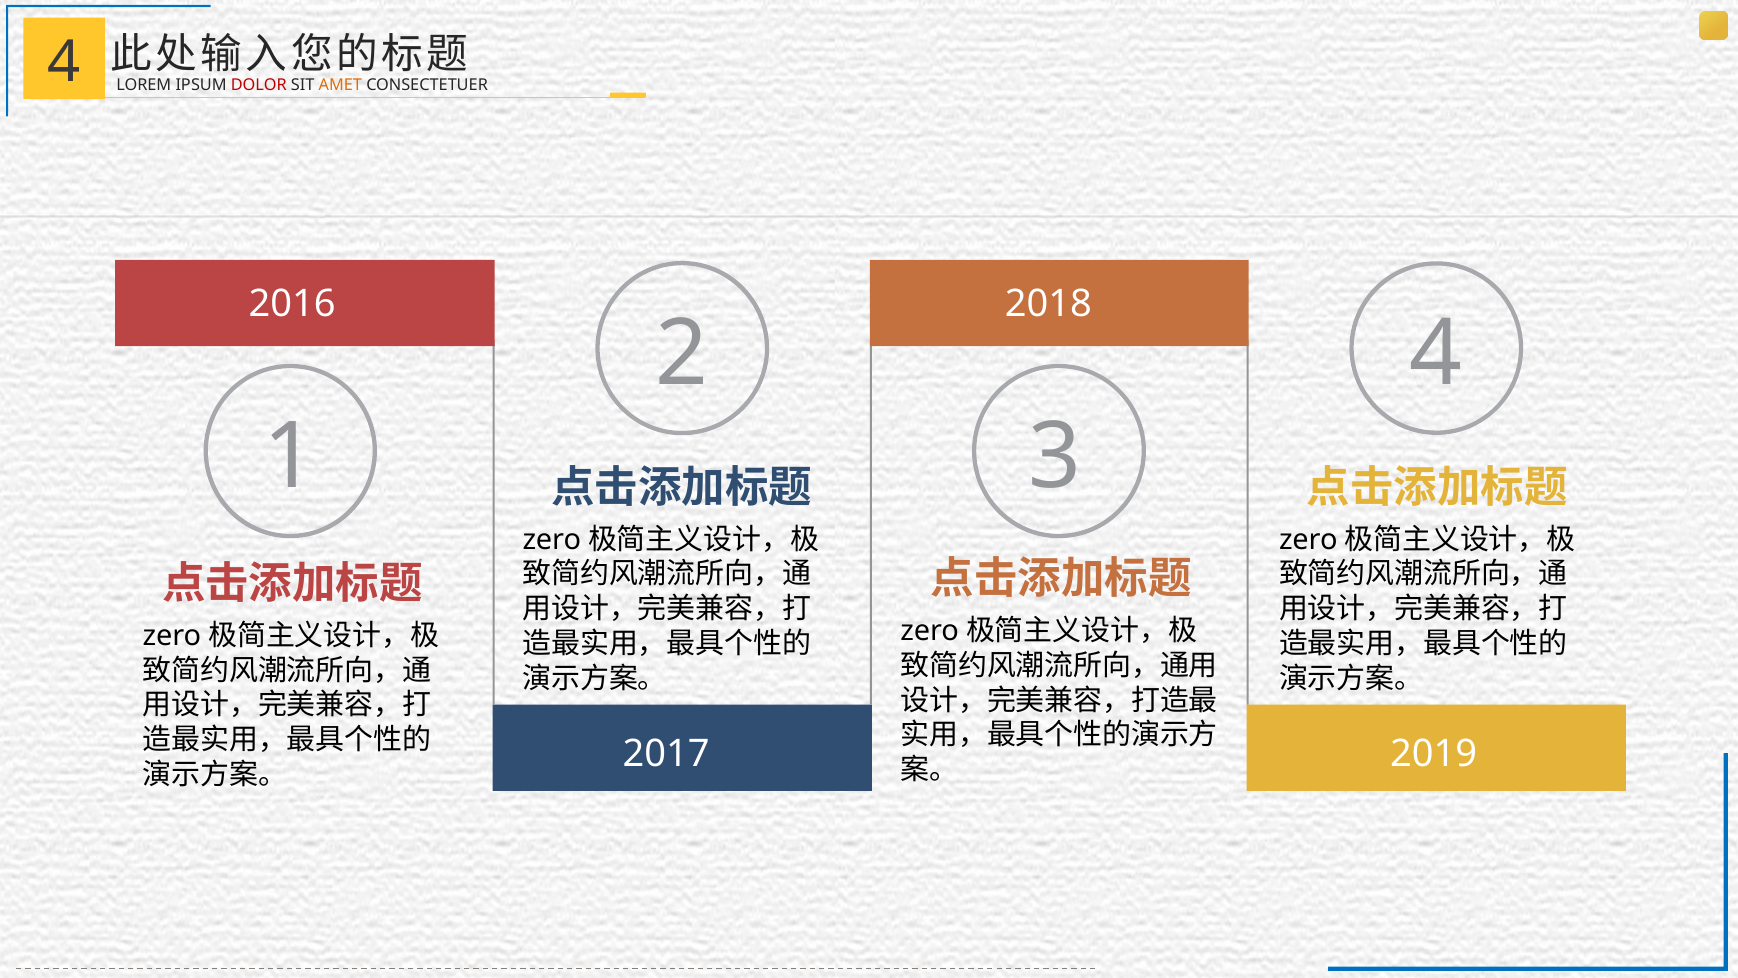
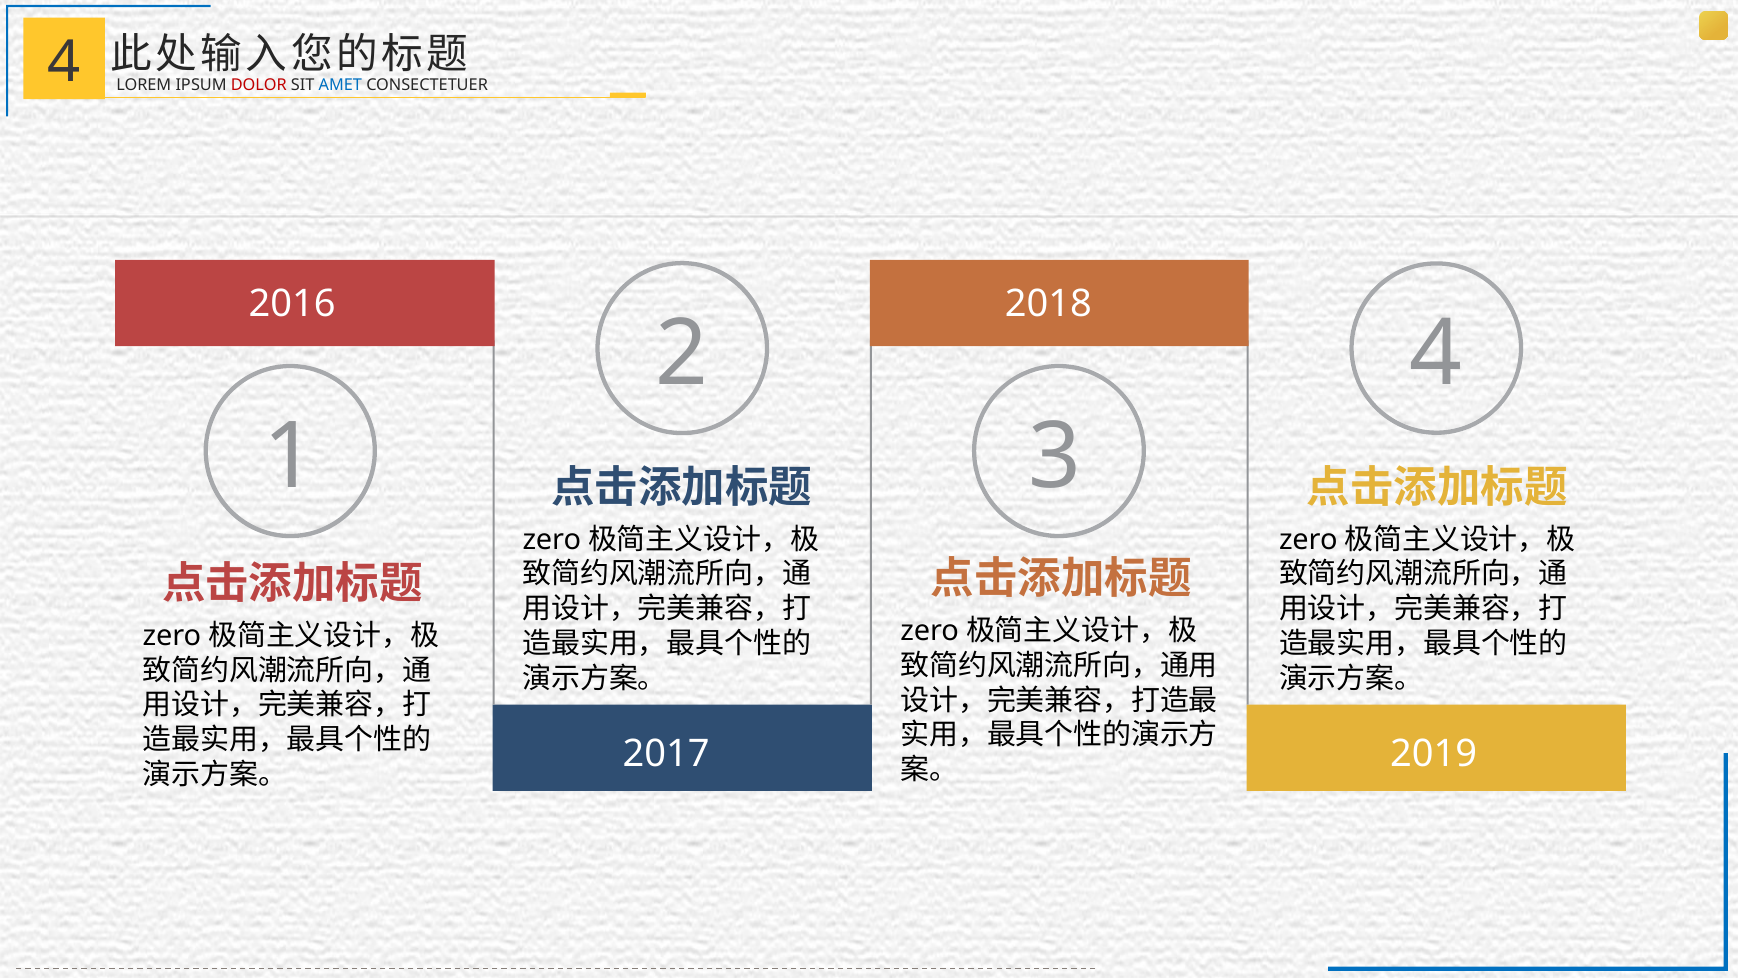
AMET colour: orange -> blue
